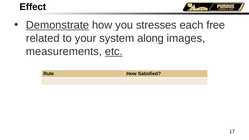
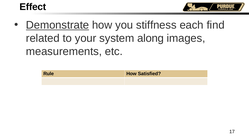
stresses: stresses -> stiffness
free: free -> find
etc underline: present -> none
